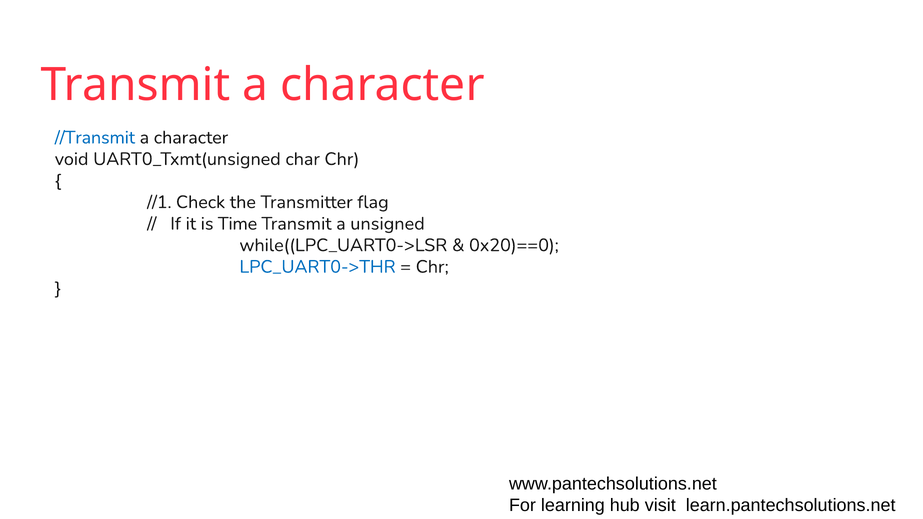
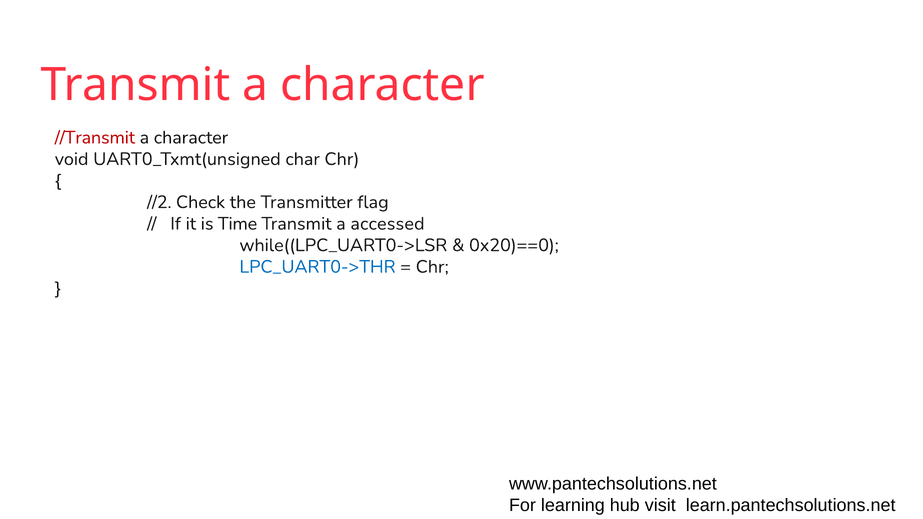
//Transmit colour: blue -> red
//1: //1 -> //2
unsigned: unsigned -> accessed
